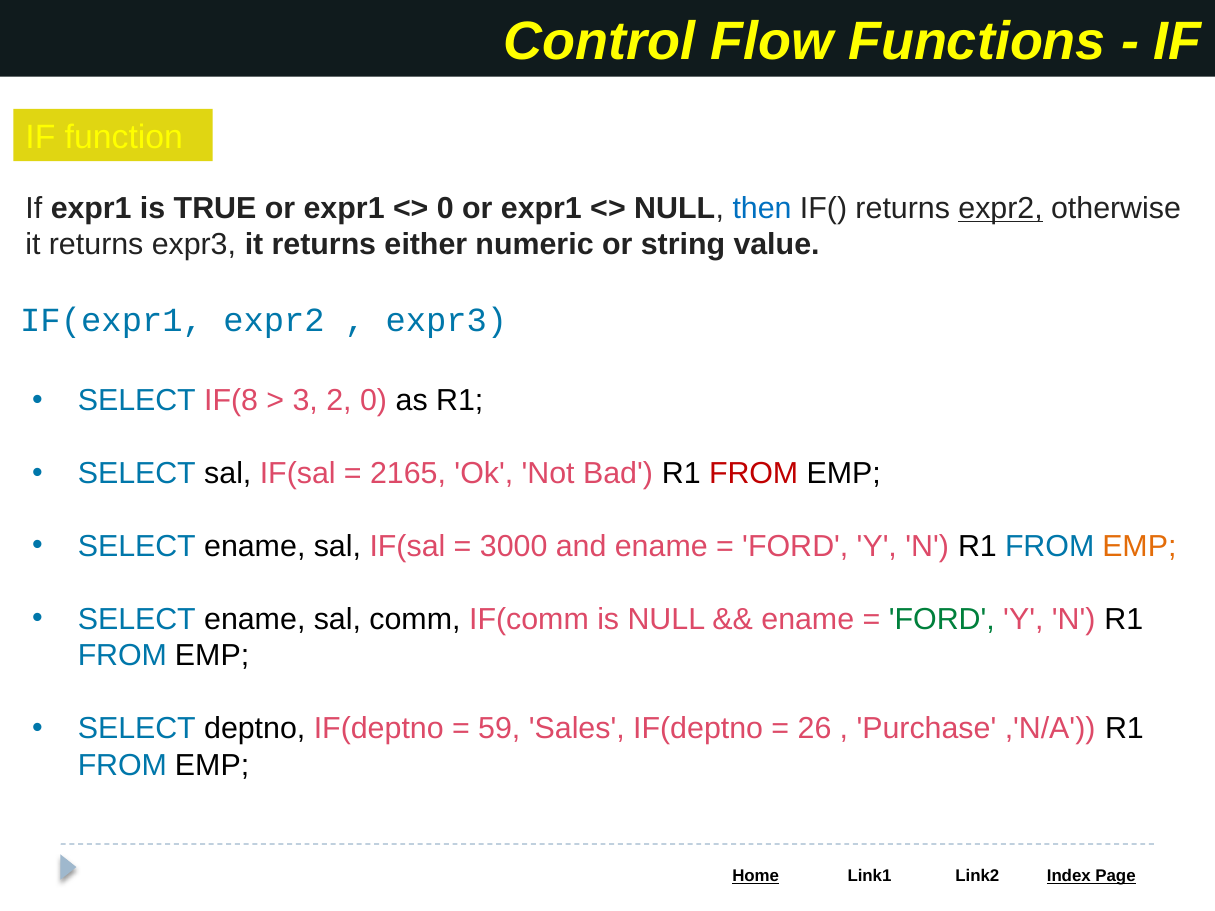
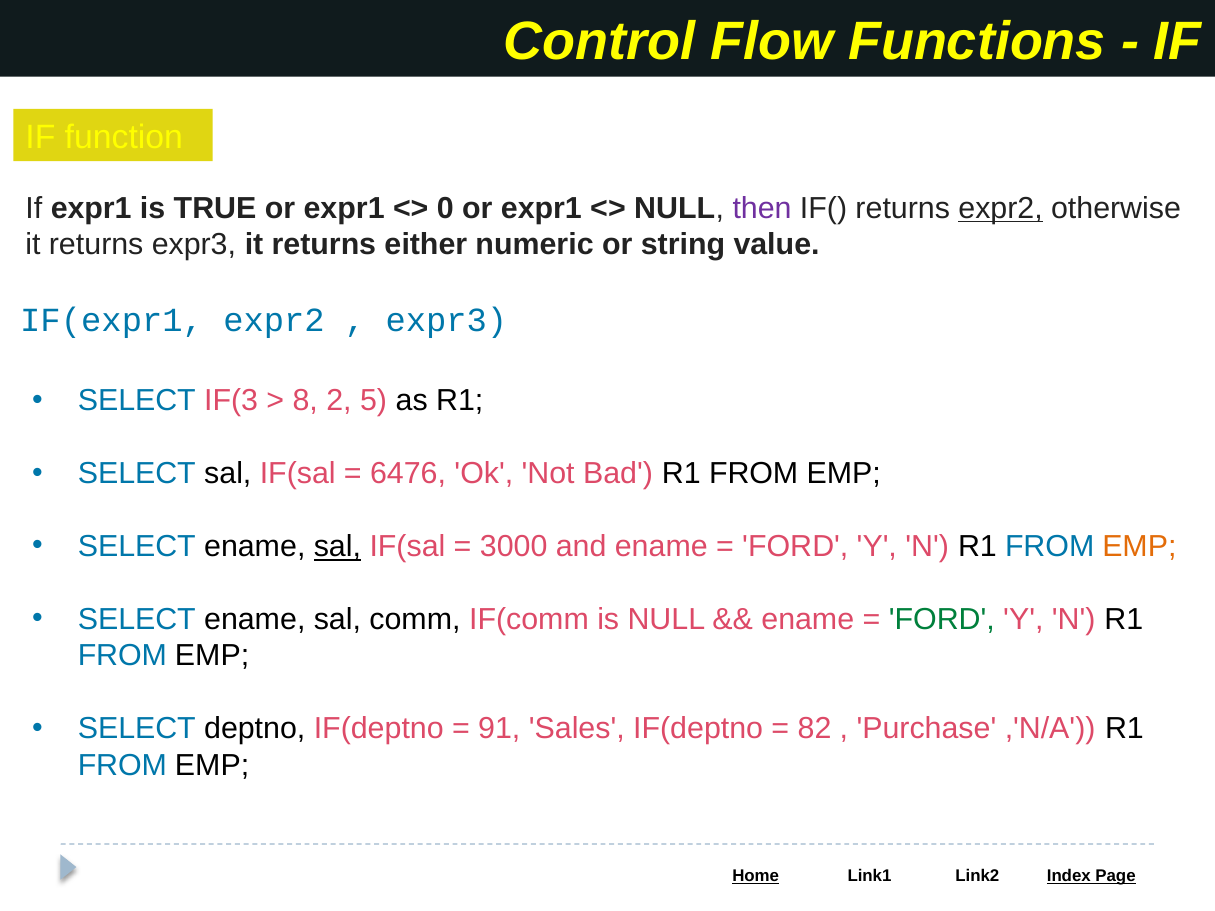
then colour: blue -> purple
IF(8: IF(8 -> IF(3
3: 3 -> 8
2 0: 0 -> 5
2165: 2165 -> 6476
FROM at (754, 474) colour: red -> black
sal at (337, 547) underline: none -> present
59: 59 -> 91
26: 26 -> 82
